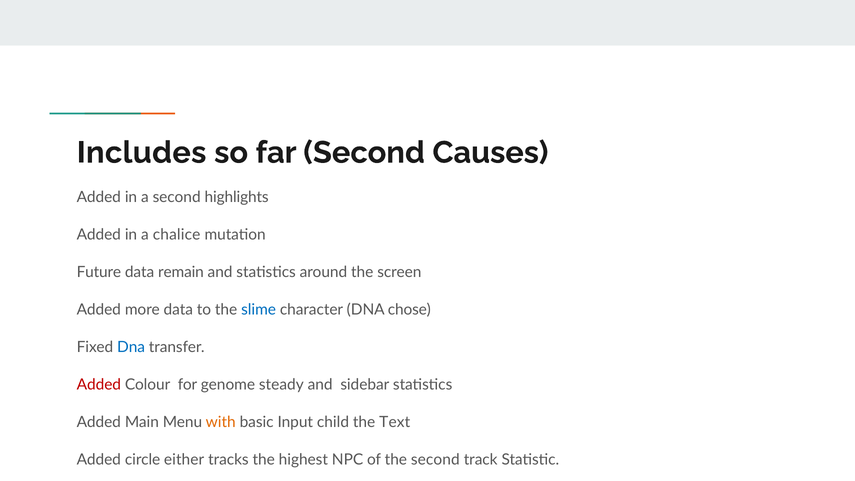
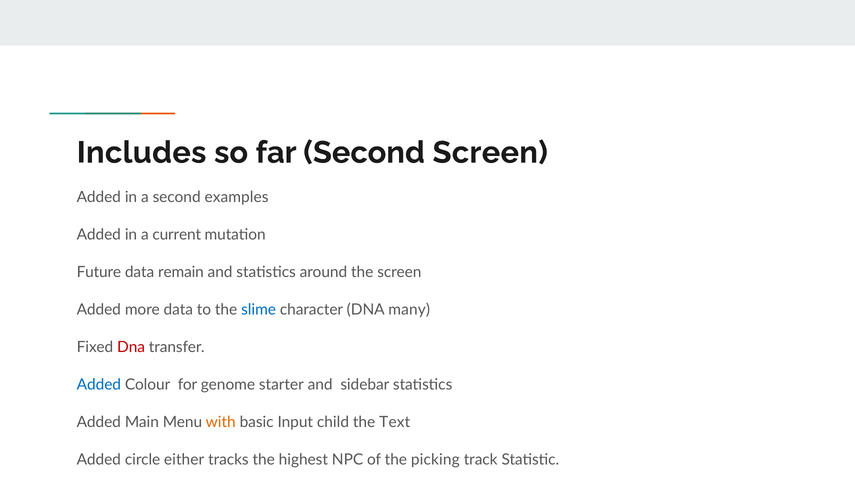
Second Causes: Causes -> Screen
highlights: highlights -> examples
chalice: chalice -> current
chose: chose -> many
Dna at (131, 347) colour: blue -> red
Added at (99, 385) colour: red -> blue
steady: steady -> starter
the second: second -> picking
